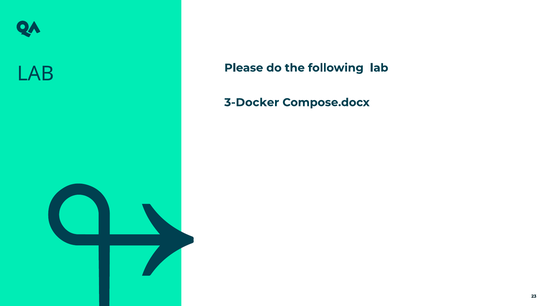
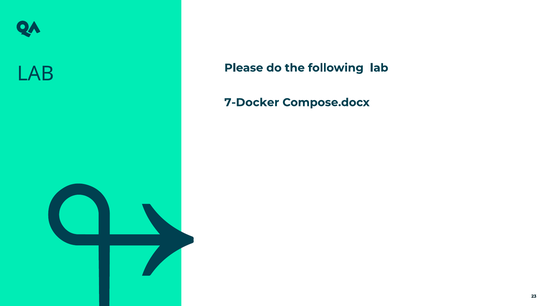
3-Docker: 3-Docker -> 7-Docker
